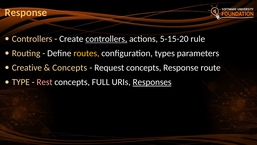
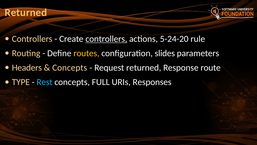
Response at (26, 12): Response -> Returned
5-15-20: 5-15-20 -> 5-24-20
types: types -> slides
Creative: Creative -> Headers
Request concepts: concepts -> returned
Rest colour: pink -> light blue
Responses underline: present -> none
